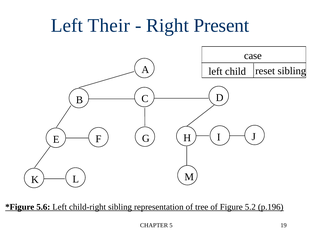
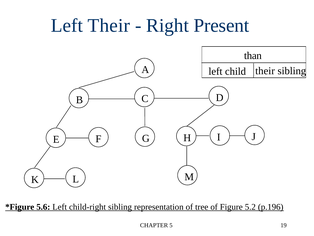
case: case -> than
child reset: reset -> their
